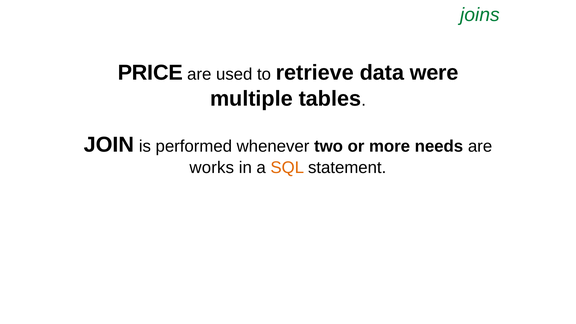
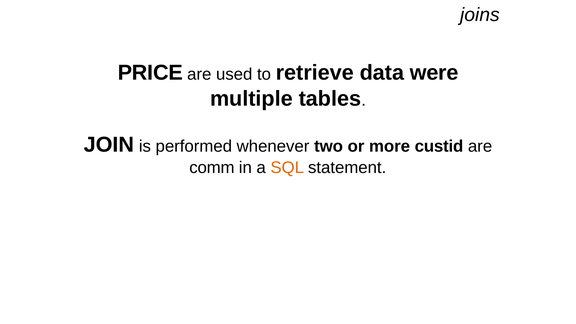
joins colour: green -> black
needs: needs -> custid
works: works -> comm
